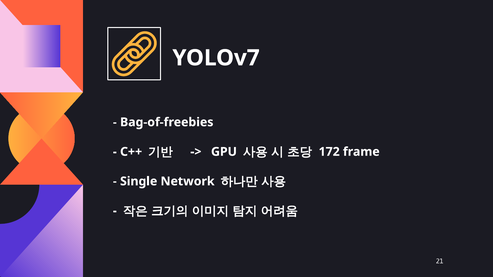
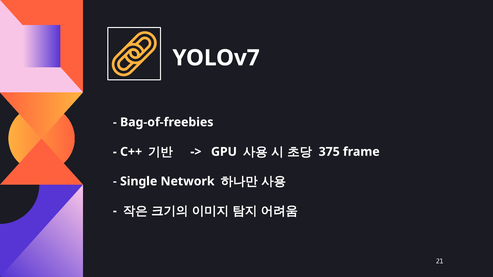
172: 172 -> 375
